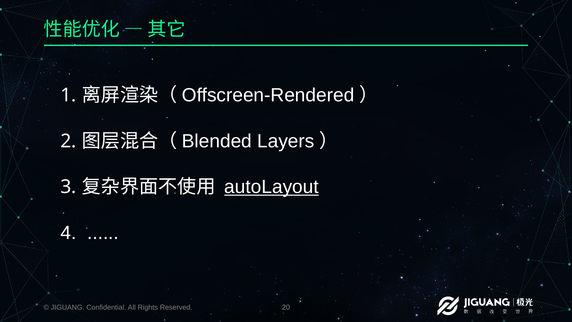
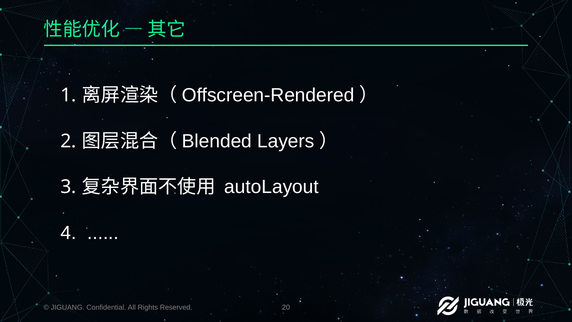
autoLayout underline: present -> none
